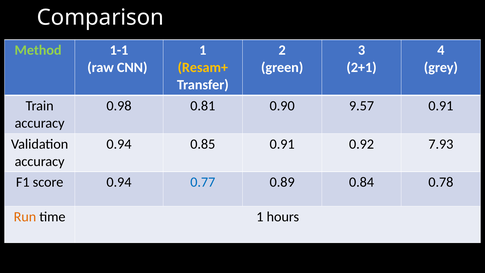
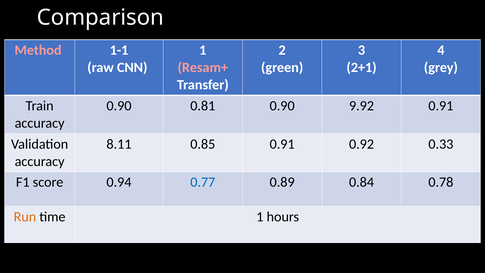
Method colour: light green -> pink
Resam+ colour: yellow -> pink
0.98 at (119, 106): 0.98 -> 0.90
9.57: 9.57 -> 9.92
0.94 at (119, 144): 0.94 -> 8.11
7.93: 7.93 -> 0.33
